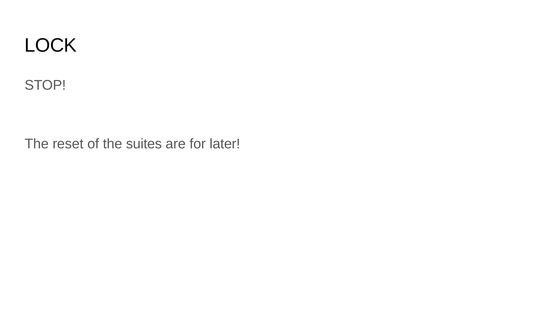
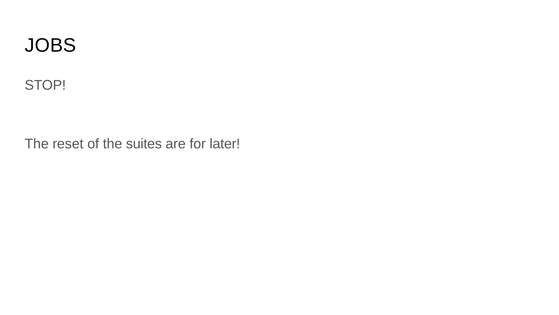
LOCK: LOCK -> JOBS
